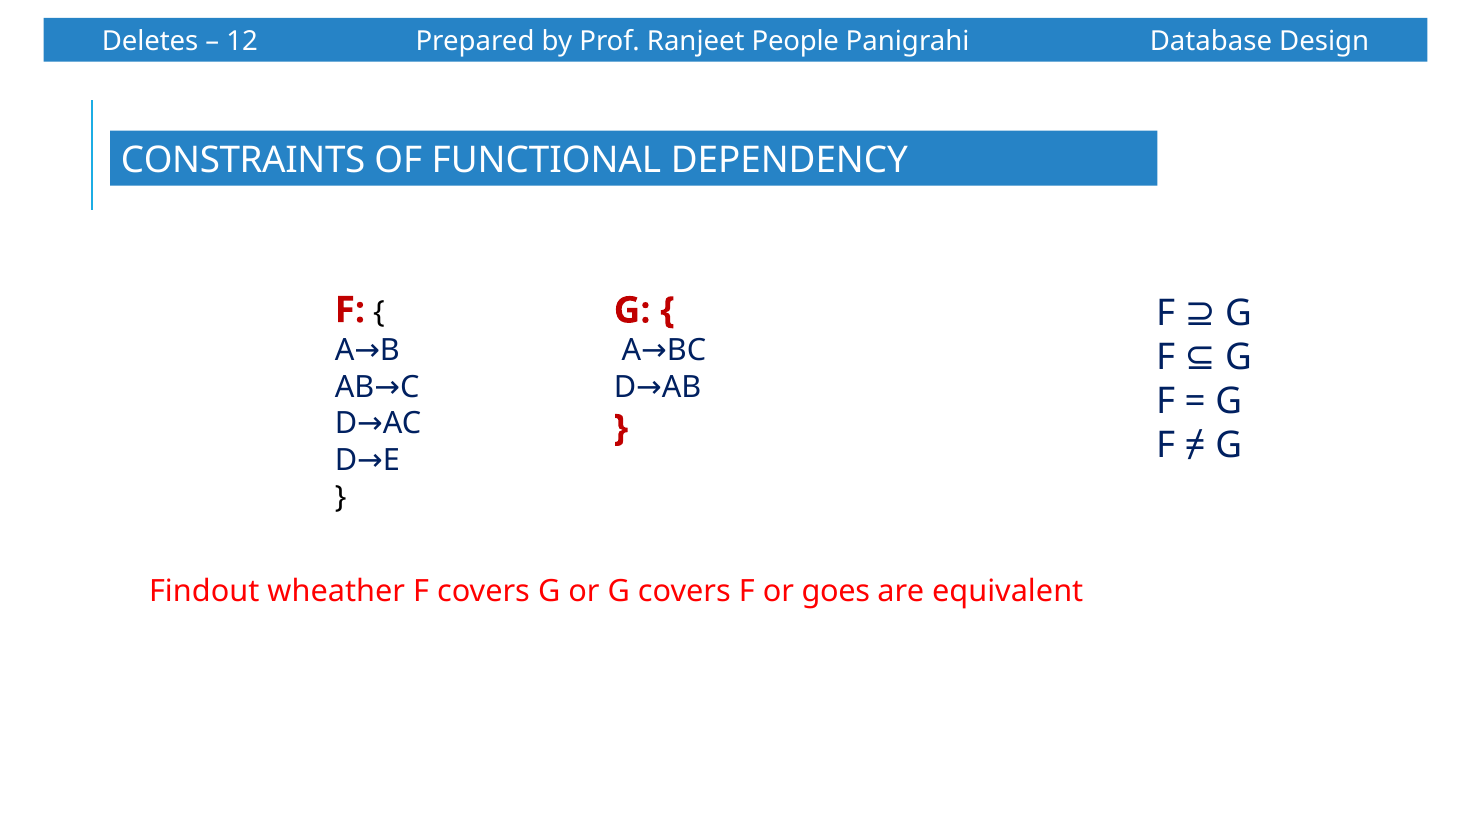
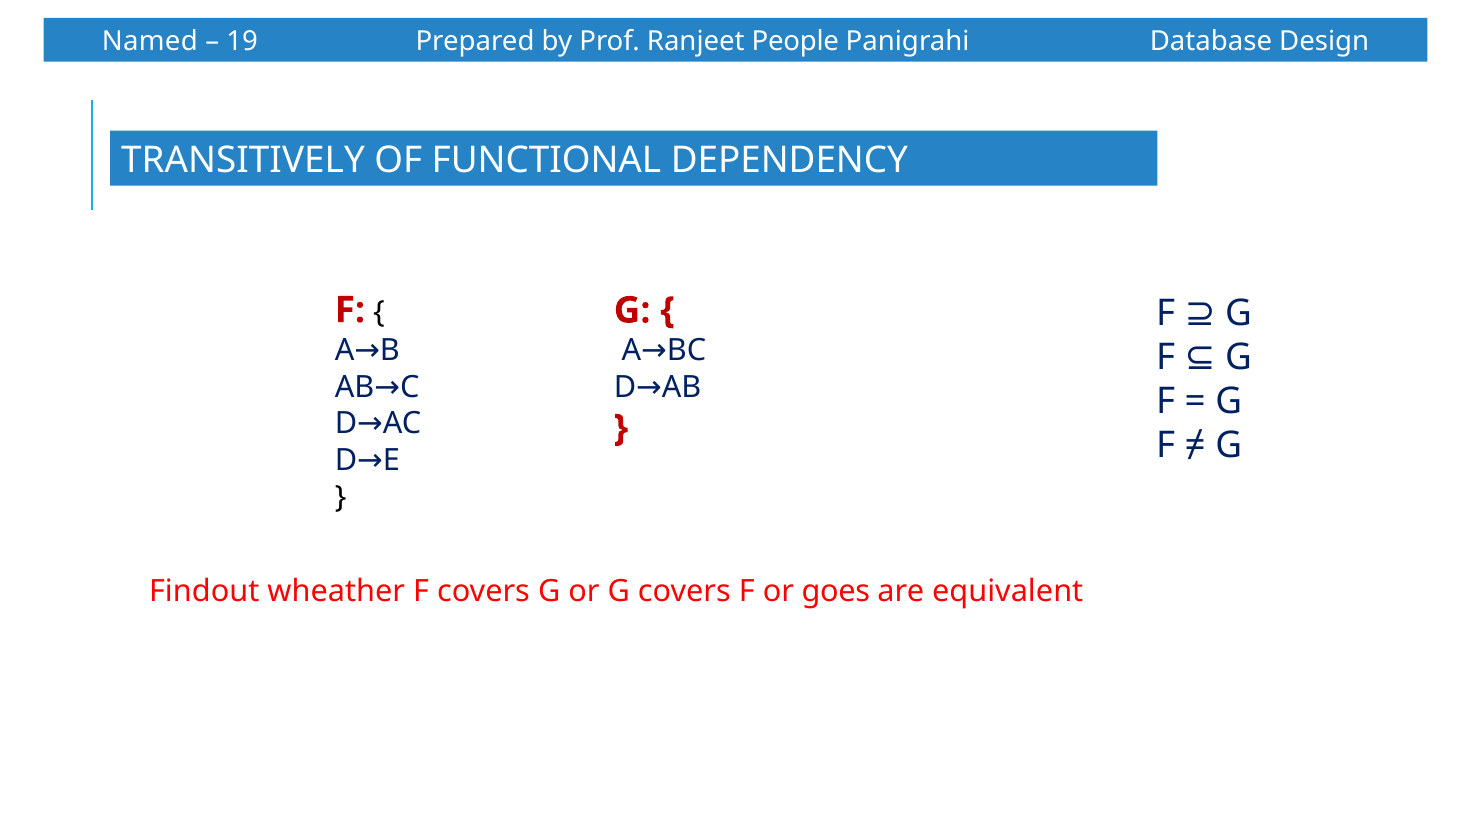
Deletes: Deletes -> Named
12: 12 -> 19
CONSTRAINTS: CONSTRAINTS -> TRANSITIVELY
